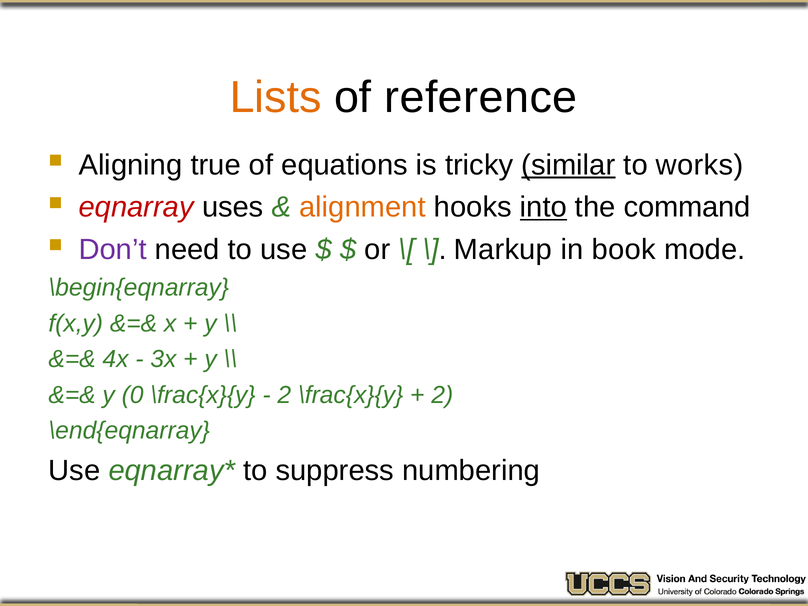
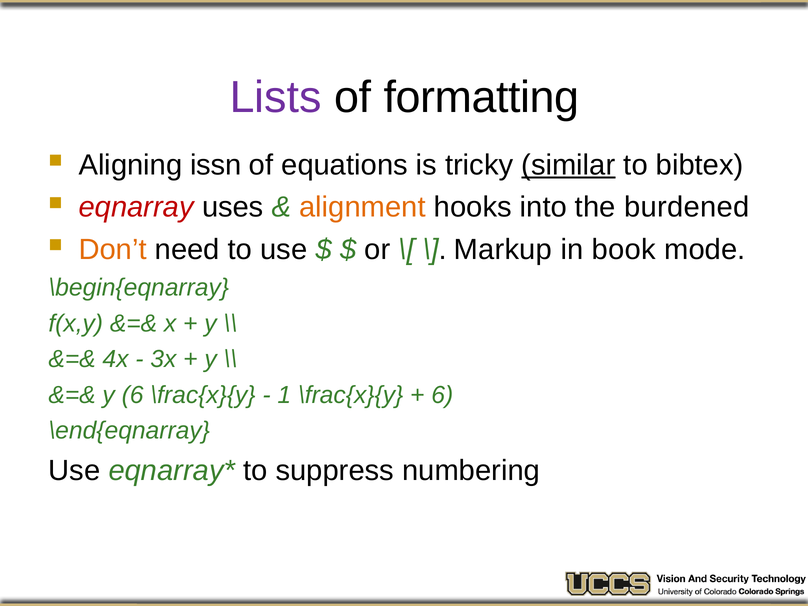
Lists colour: orange -> purple
reference: reference -> formatting
true: true -> issn
works: works -> bibtex
into underline: present -> none
command: command -> burdened
Don’t colour: purple -> orange
y 0: 0 -> 6
2 at (284, 395): 2 -> 1
2 at (442, 395): 2 -> 6
